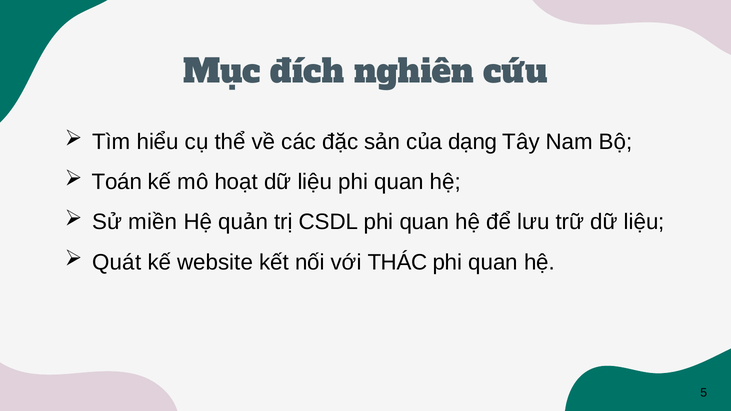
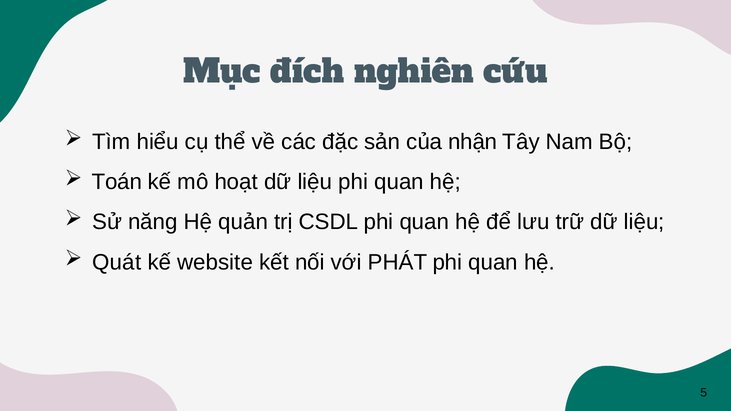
dạng: dạng -> nhận
miền: miền -> năng
THÁC: THÁC -> PHÁT
